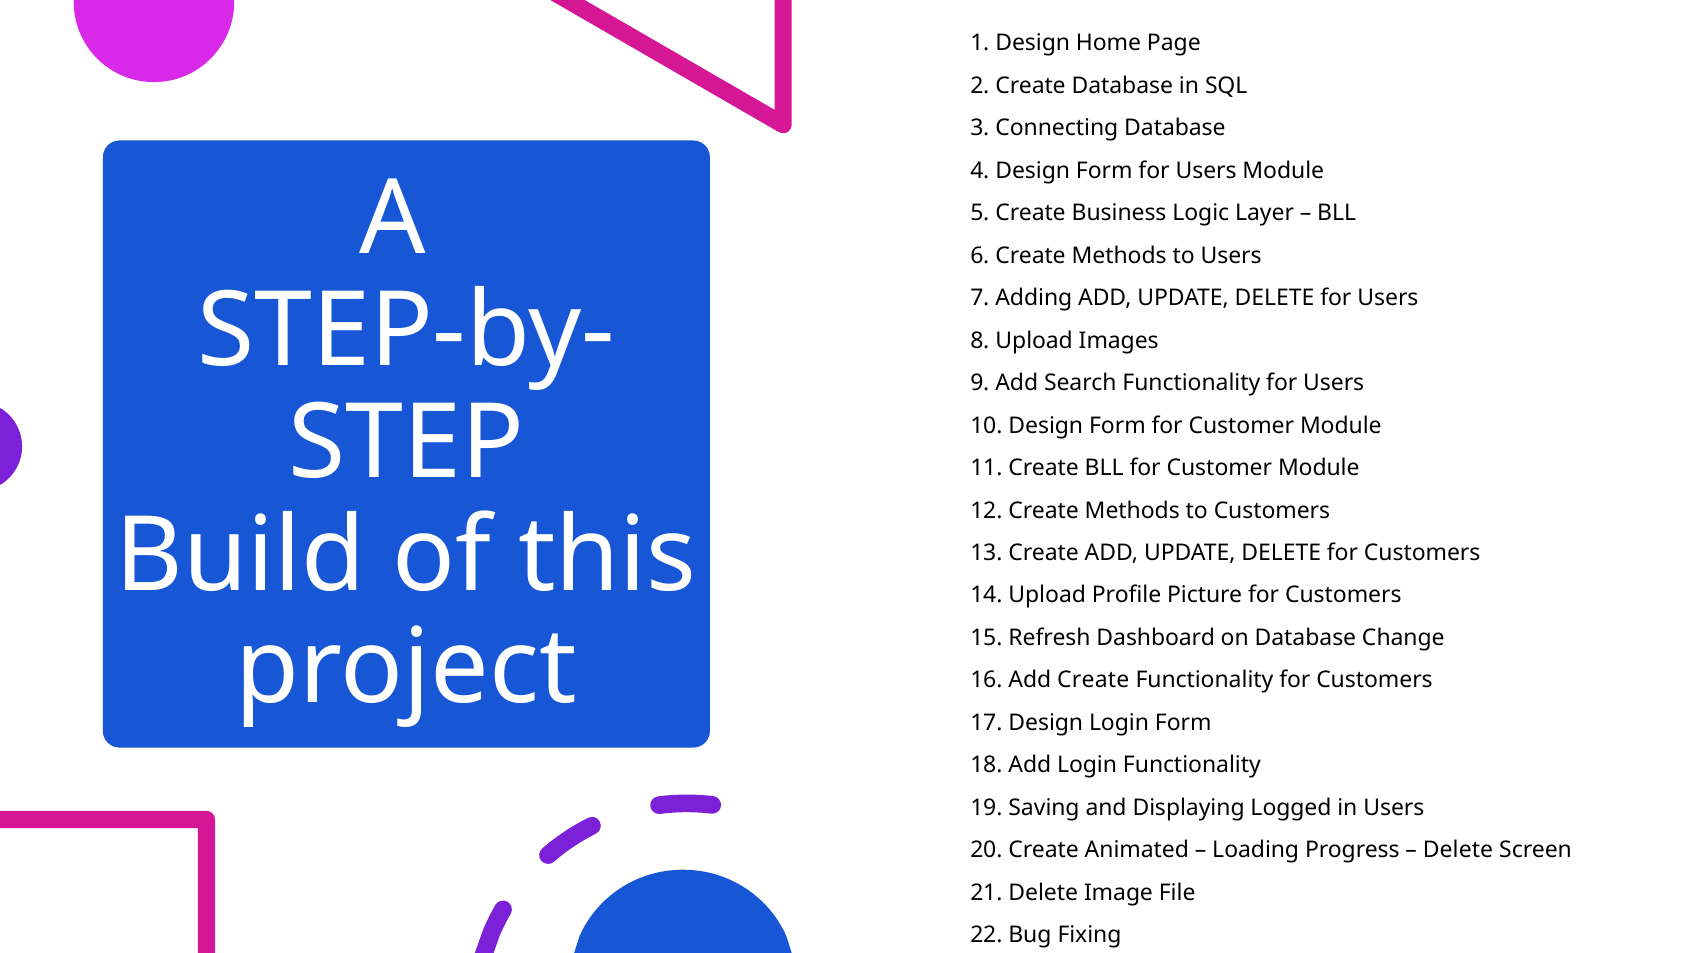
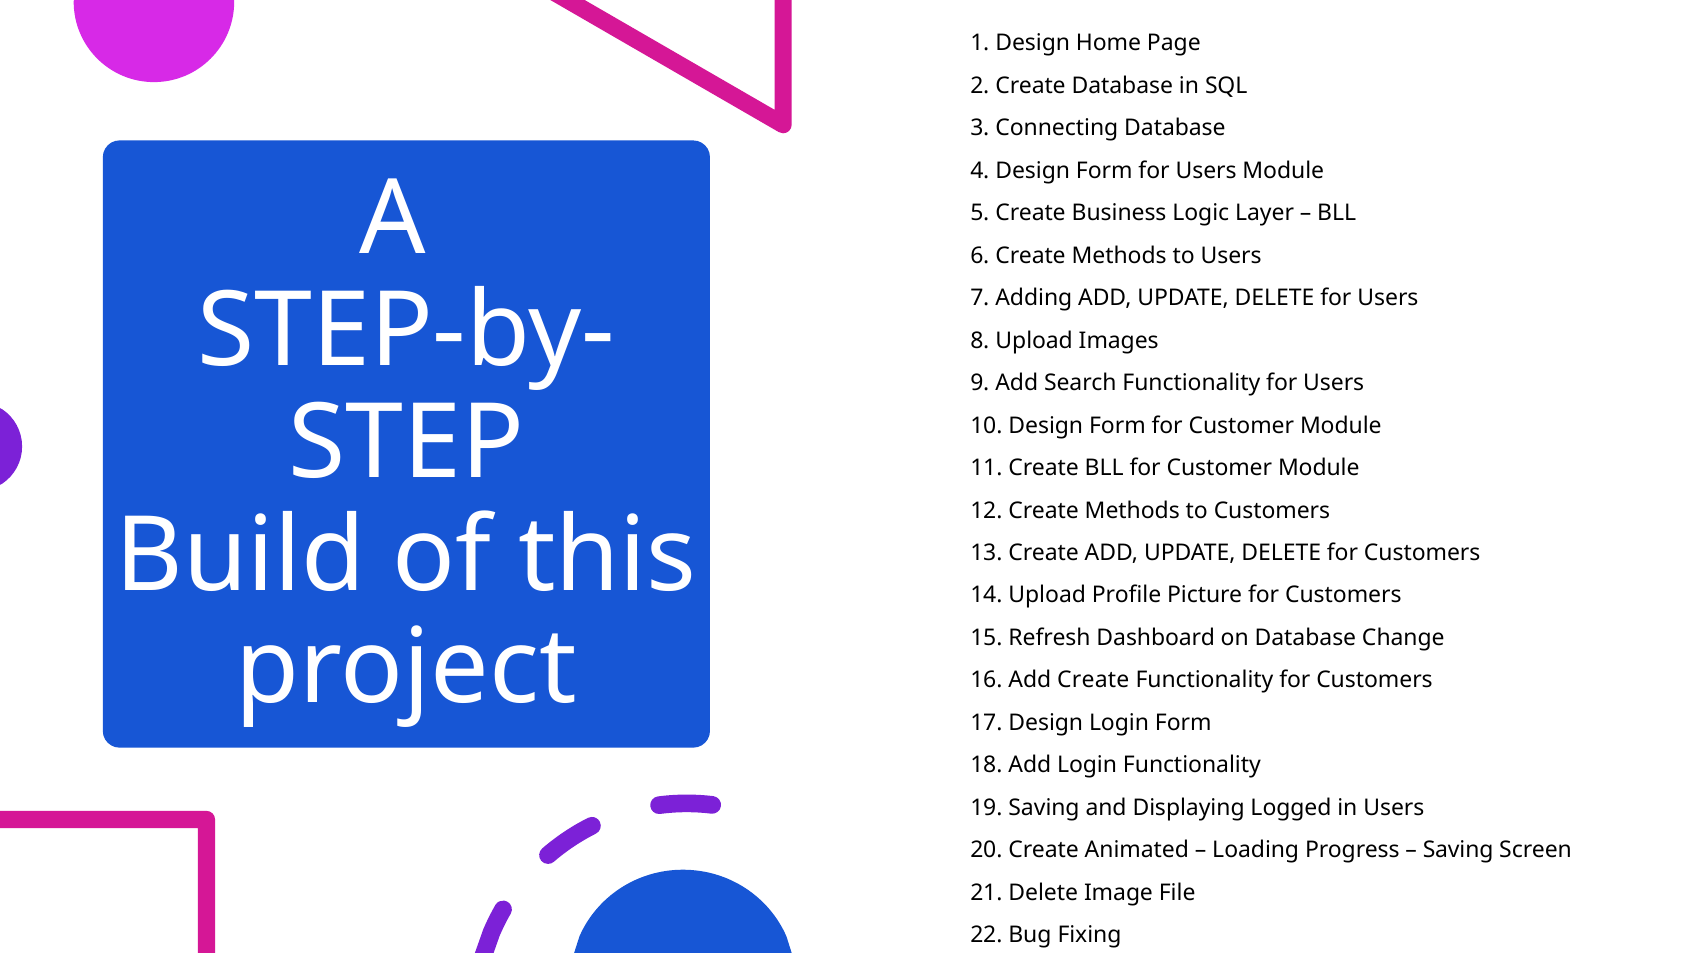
Delete at (1458, 850): Delete -> Saving
